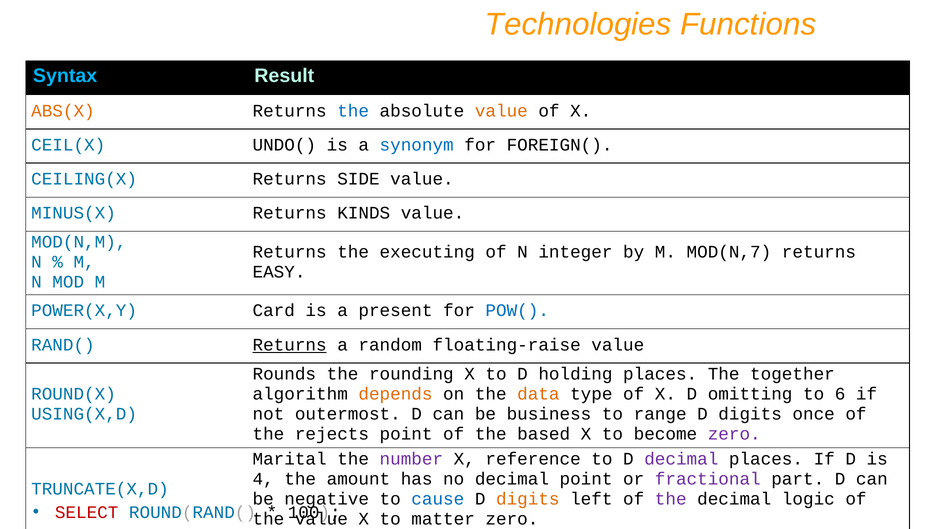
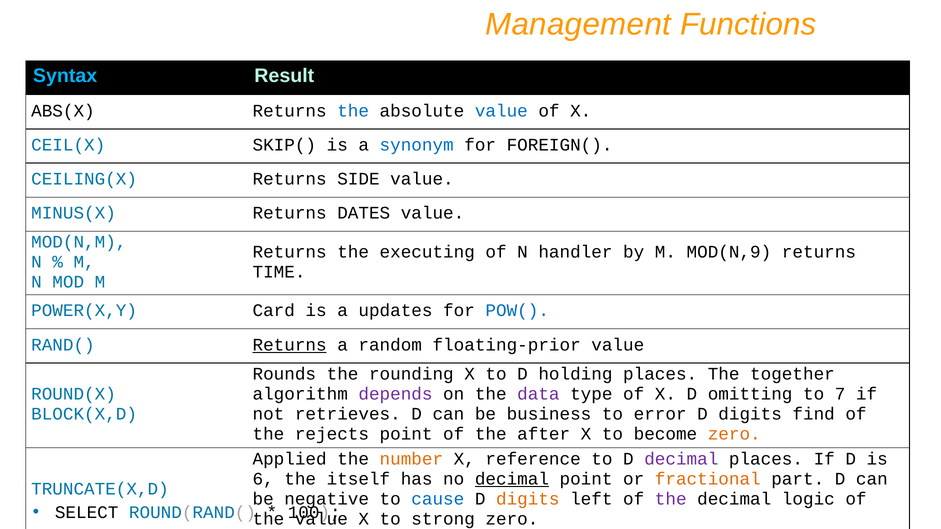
Technologies: Technologies -> Management
ABS(X colour: orange -> black
value at (501, 111) colour: orange -> blue
UNDO(: UNDO( -> SKIP(
KINDS: KINDS -> DATES
integer: integer -> handler
MOD(N,7: MOD(N,7 -> MOD(N,9
EASY: EASY -> TIME
present: present -> updates
floating-raise: floating-raise -> floating-prior
depends colour: orange -> purple
data colour: orange -> purple
6: 6 -> 7
USING(X,D: USING(X,D -> BLOCK(X,D
outermost: outermost -> retrieves
range: range -> error
once: once -> find
based: based -> after
zero at (734, 434) colour: purple -> orange
Marital: Marital -> Applied
number colour: purple -> orange
4: 4 -> 6
amount: amount -> itself
decimal at (512, 479) underline: none -> present
fractional colour: purple -> orange
SELECT colour: red -> black
matter: matter -> strong
